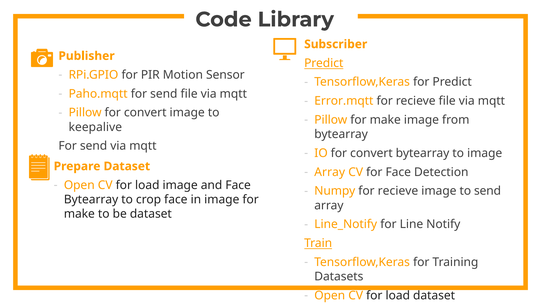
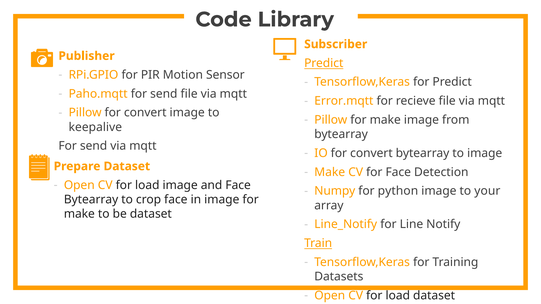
Array at (330, 172): Array -> Make
Numpy for recieve: recieve -> python
to send: send -> your
